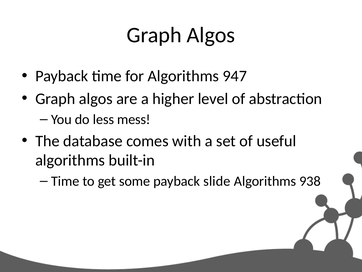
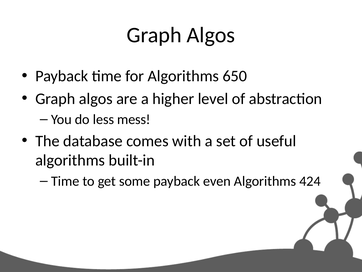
947: 947 -> 650
slide: slide -> even
938: 938 -> 424
